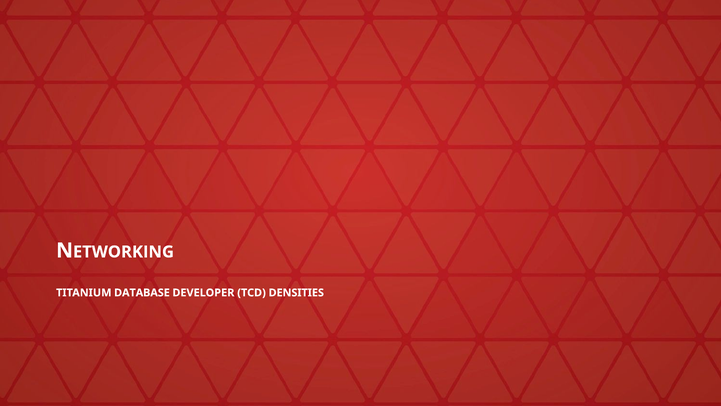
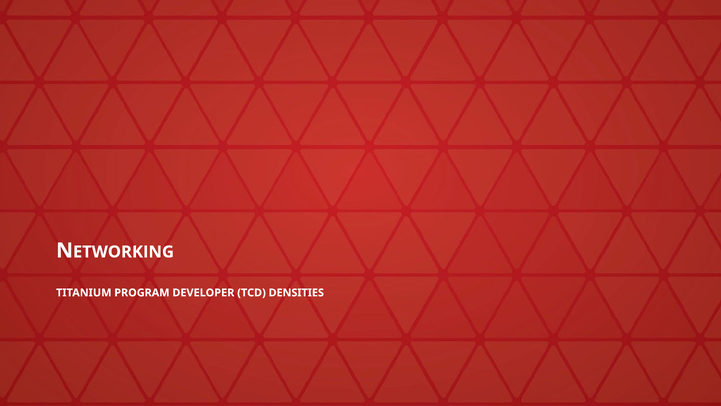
DATABASE: DATABASE -> PROGRAM
